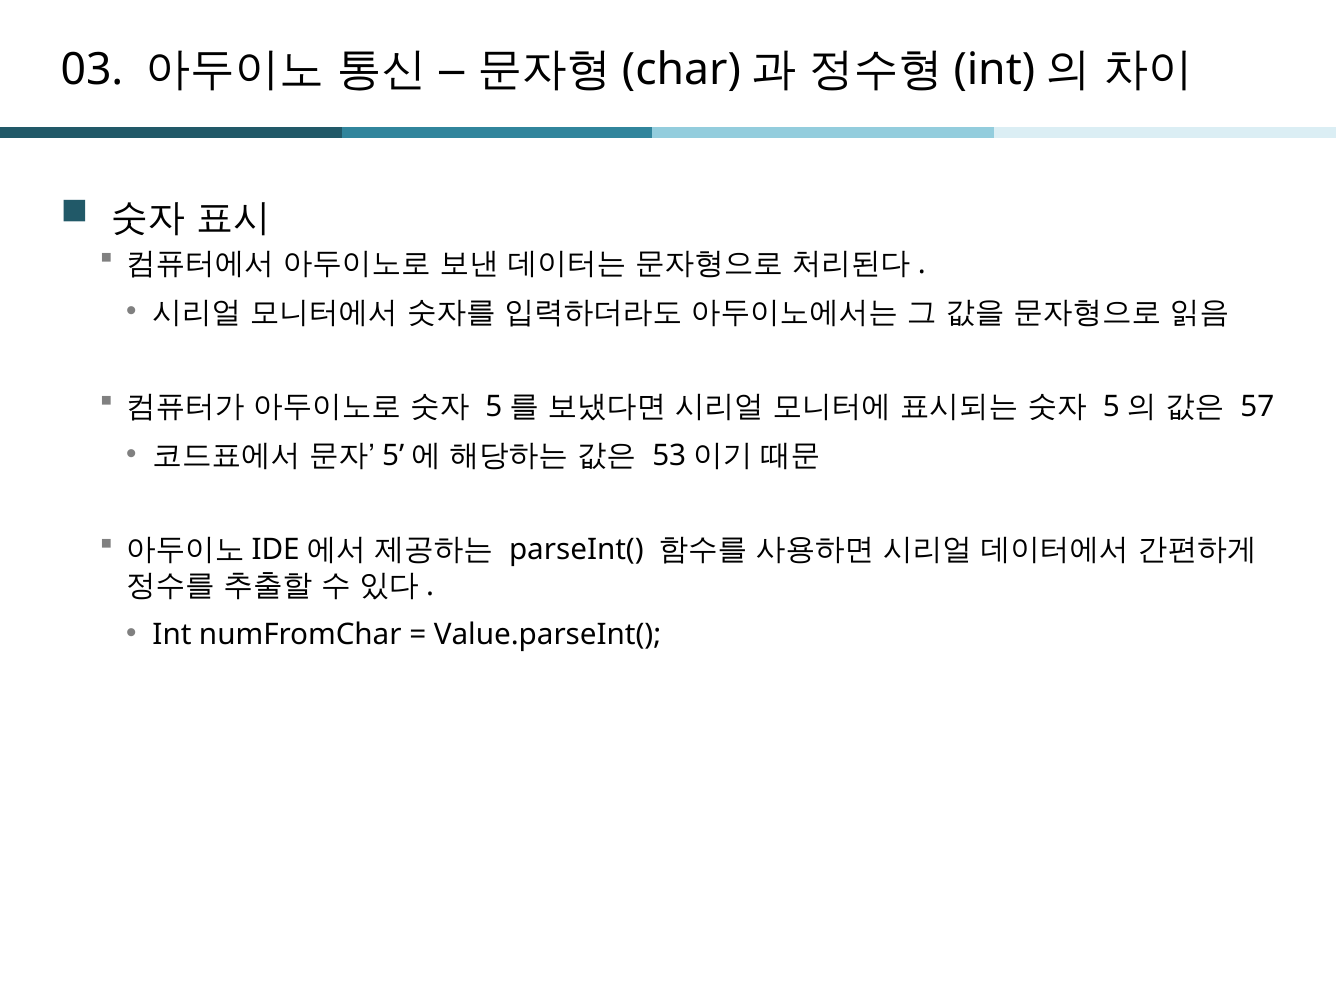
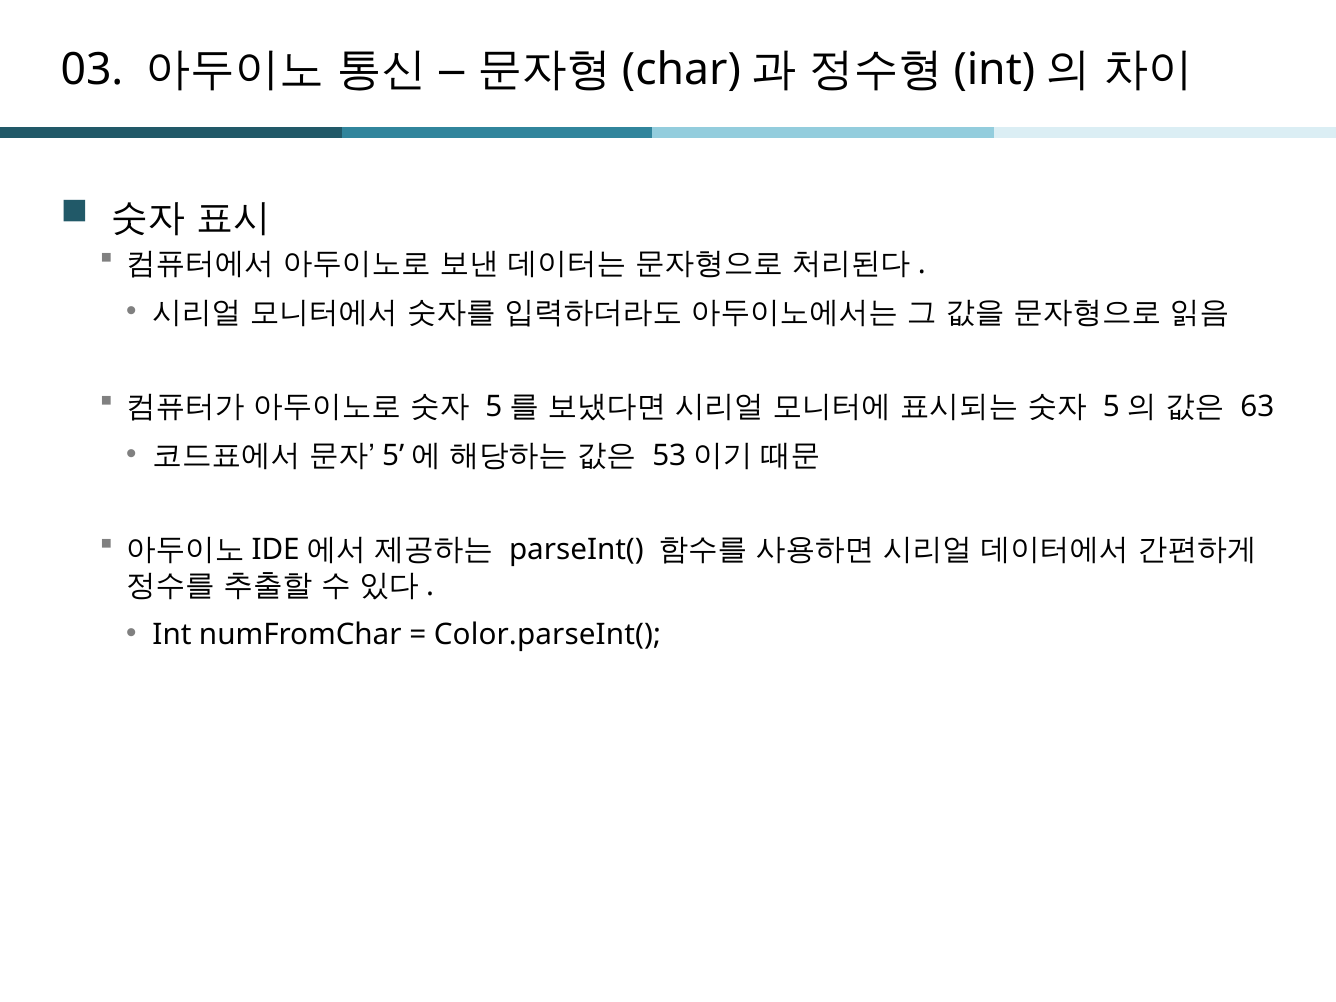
57: 57 -> 63
Value.parseInt(: Value.parseInt( -> Color.parseInt(
